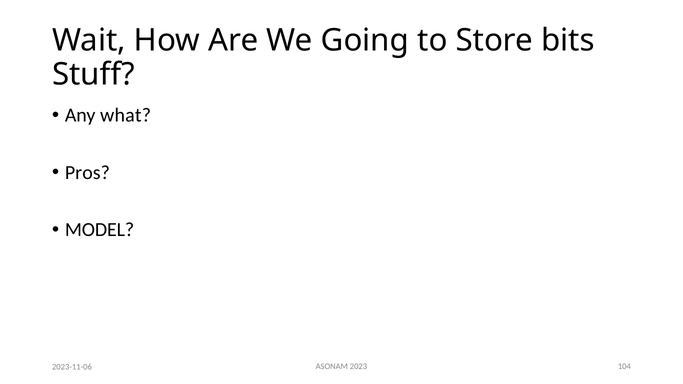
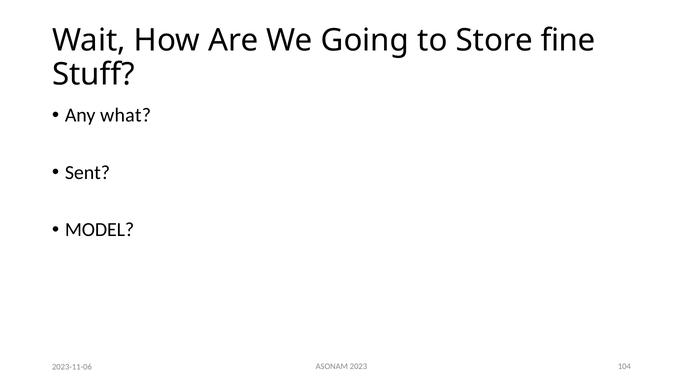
bits: bits -> fine
Pros: Pros -> Sent
